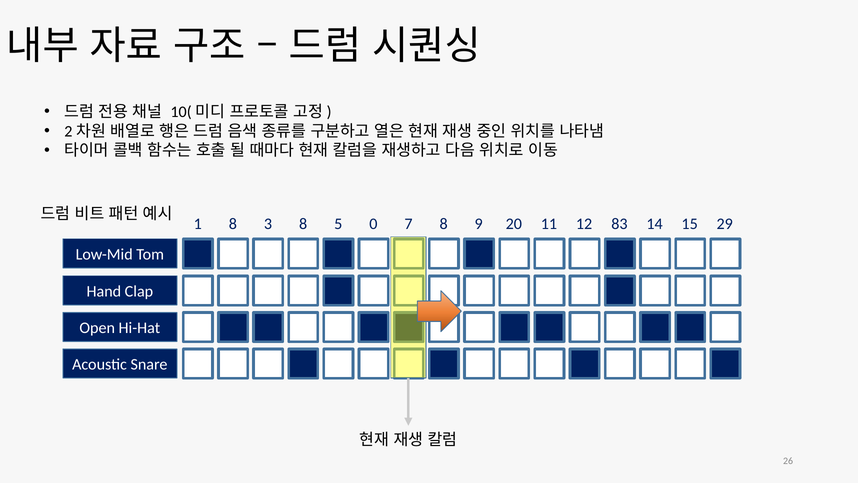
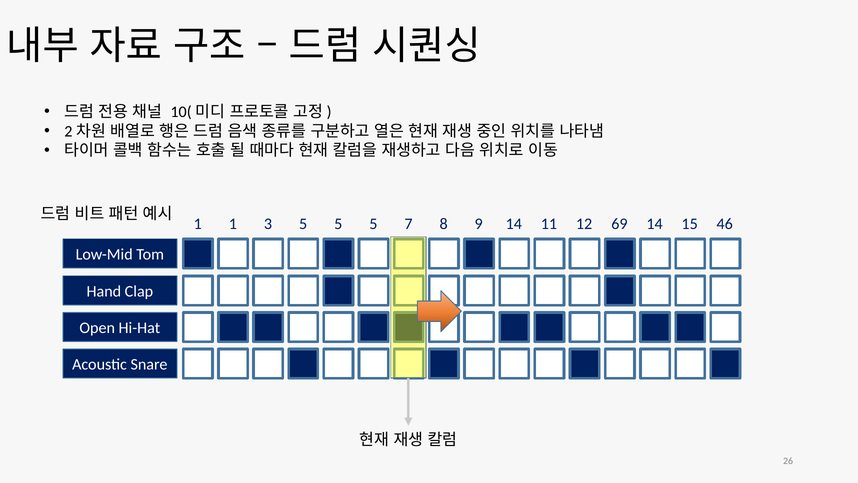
1 8: 8 -> 1
3 8: 8 -> 5
0 at (373, 224): 0 -> 5
9 20: 20 -> 14
83: 83 -> 69
29: 29 -> 46
